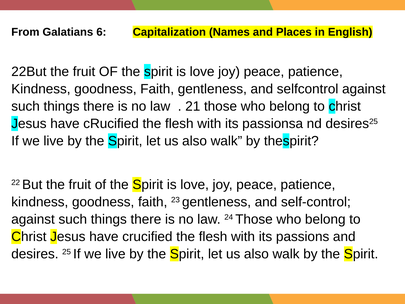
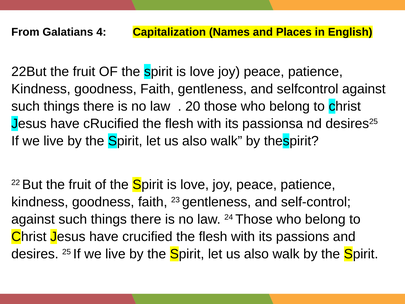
6: 6 -> 4
21: 21 -> 20
